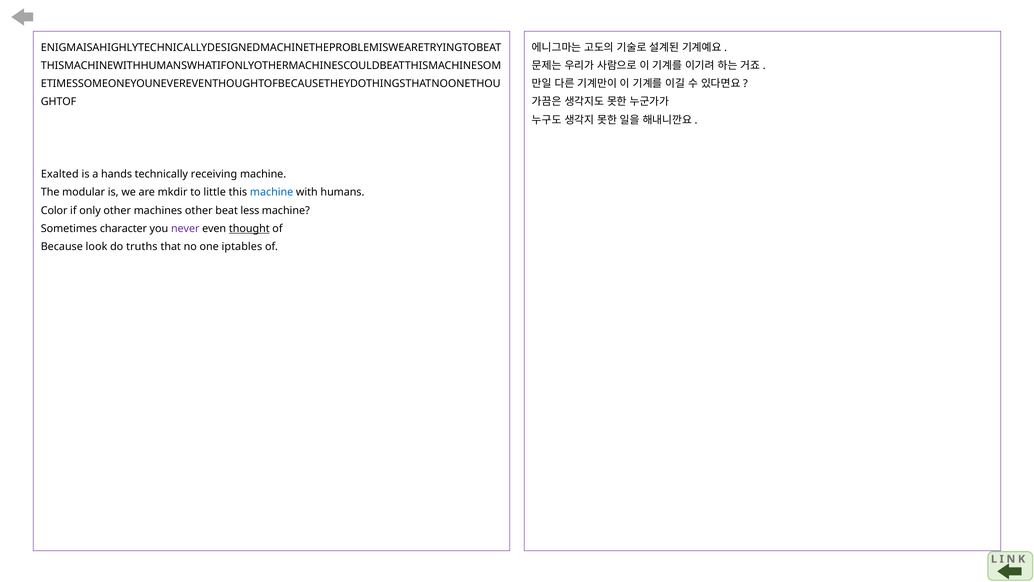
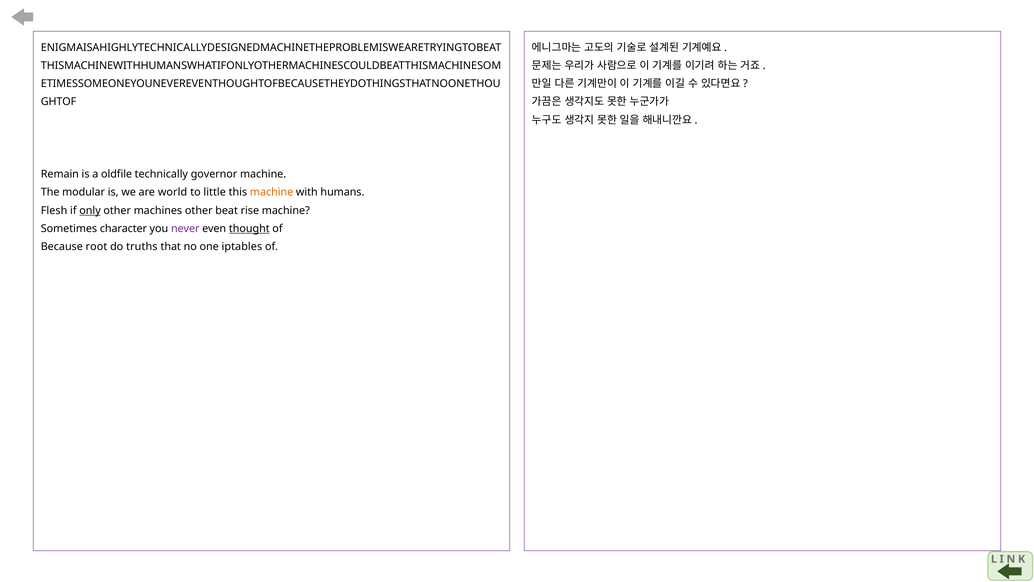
Exalted: Exalted -> Remain
hands: hands -> oldfile
receiving: receiving -> governor
mkdir: mkdir -> world
machine at (272, 192) colour: blue -> orange
Color: Color -> Flesh
only underline: none -> present
less: less -> rise
look: look -> root
